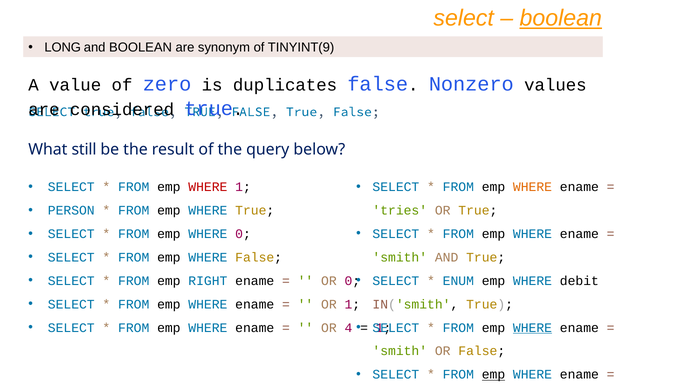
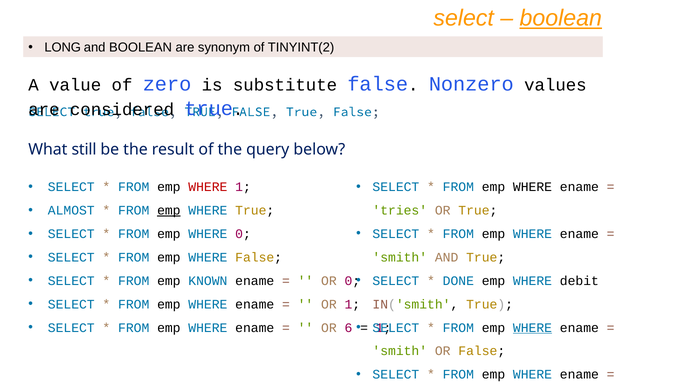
TINYINT(9: TINYINT(9 -> TINYINT(2
duplicates: duplicates -> substitute
WHERE at (533, 187) colour: orange -> black
PERSON: PERSON -> ALMOST
emp at (169, 210) underline: none -> present
RIGHT: RIGHT -> KNOWN
ENUM: ENUM -> DONE
4: 4 -> 6
emp at (493, 374) underline: present -> none
